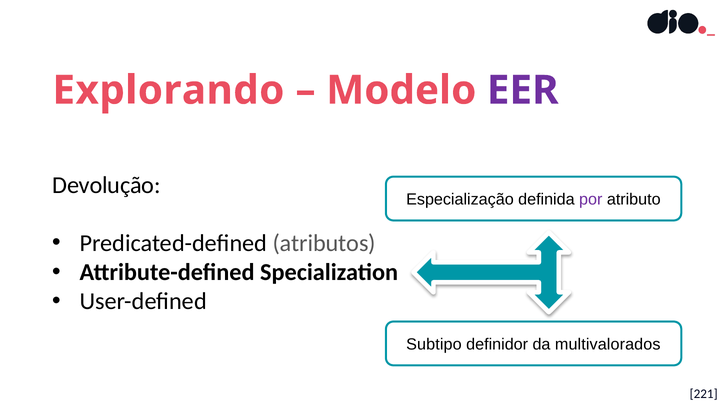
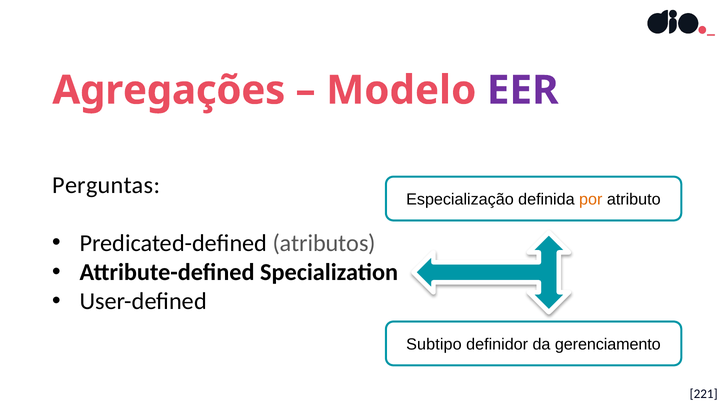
Explorando: Explorando -> Agregações
Devolução: Devolução -> Perguntas
por colour: purple -> orange
multivalorados: multivalorados -> gerenciamento
